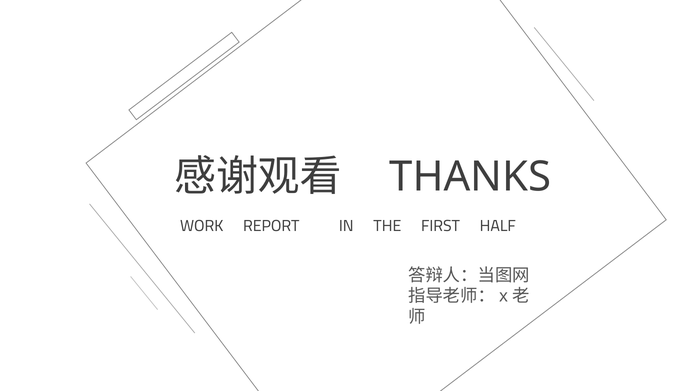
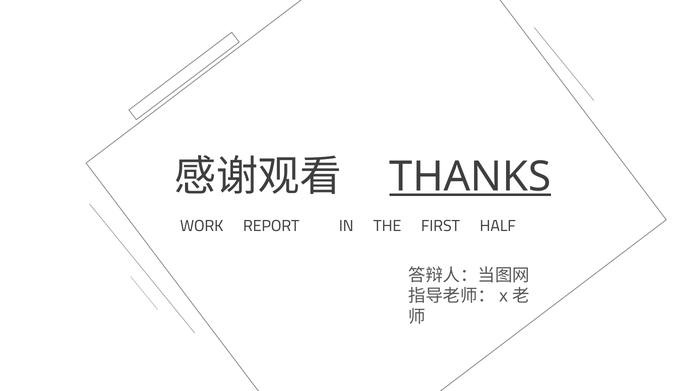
THANKS underline: none -> present
